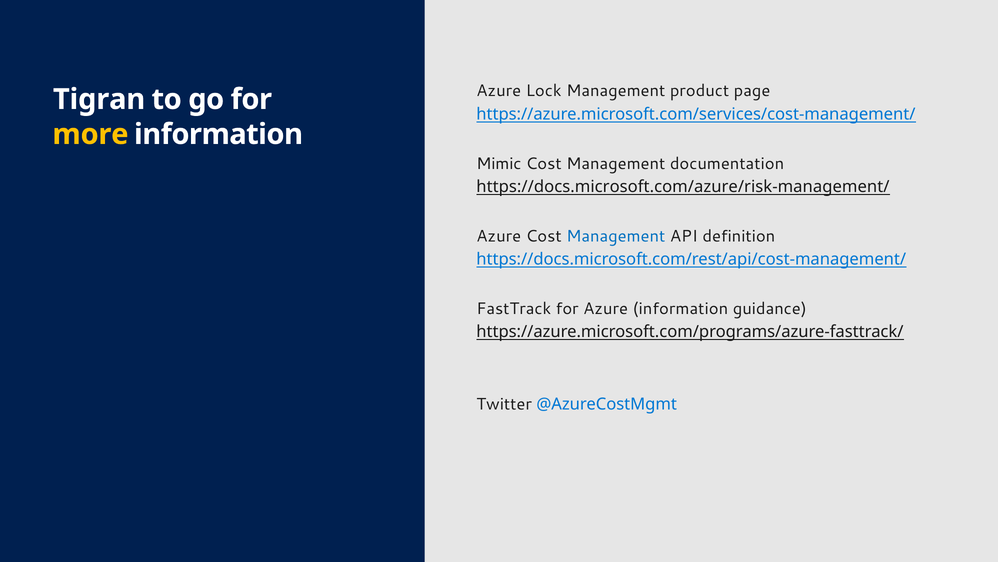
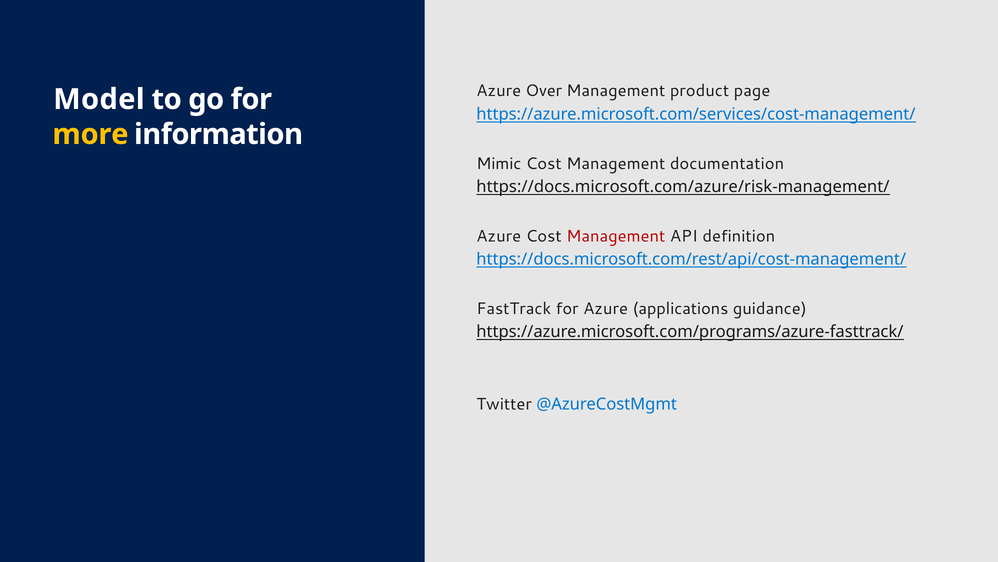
Lock: Lock -> Over
Tigran: Tigran -> Model
Management at (616, 236) colour: blue -> red
Azure information: information -> applications
